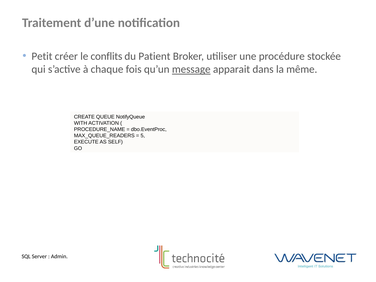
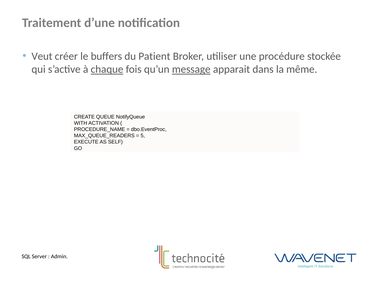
Petit: Petit -> Veut
conflits: conflits -> buffers
chaque underline: none -> present
